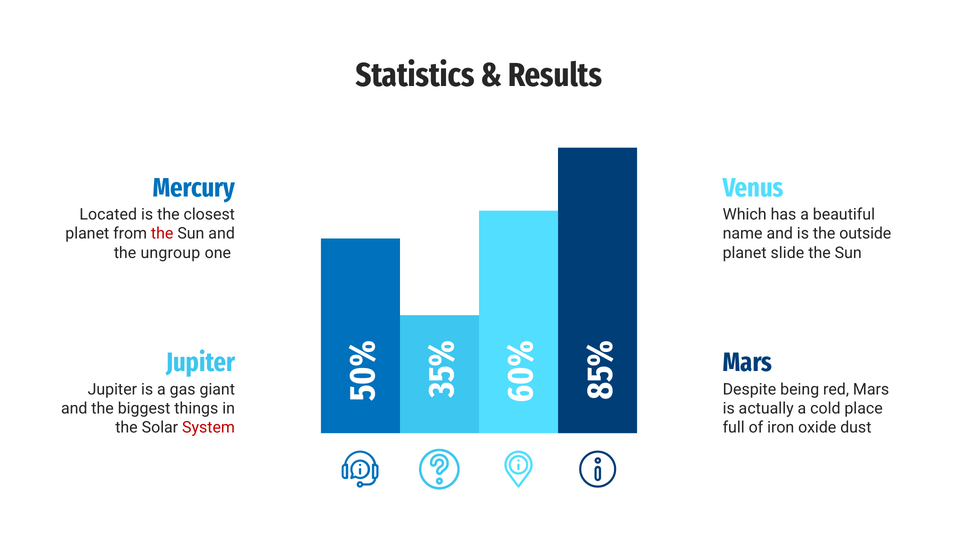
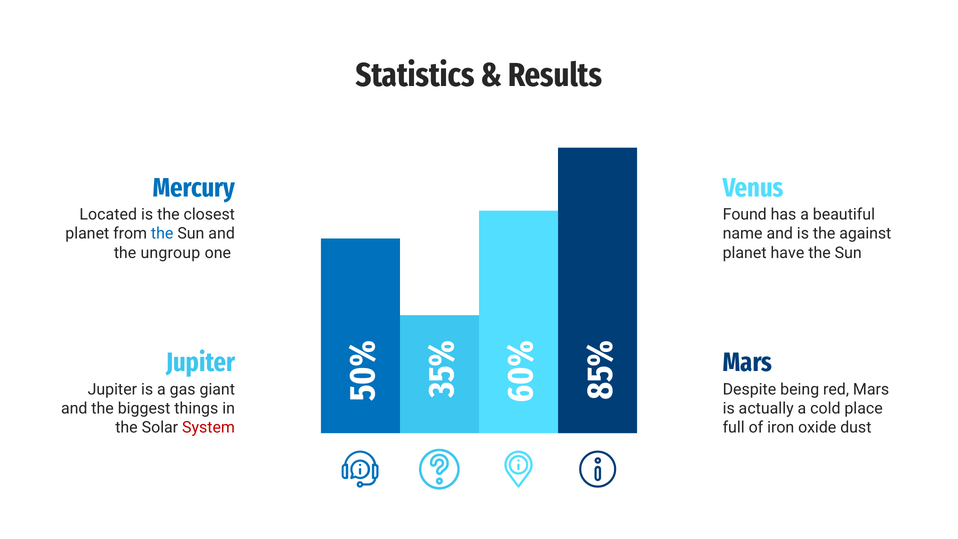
Which: Which -> Found
the at (162, 234) colour: red -> blue
outside: outside -> against
slide: slide -> have
